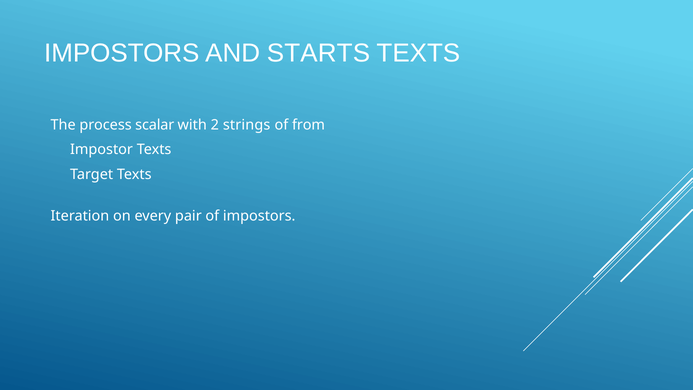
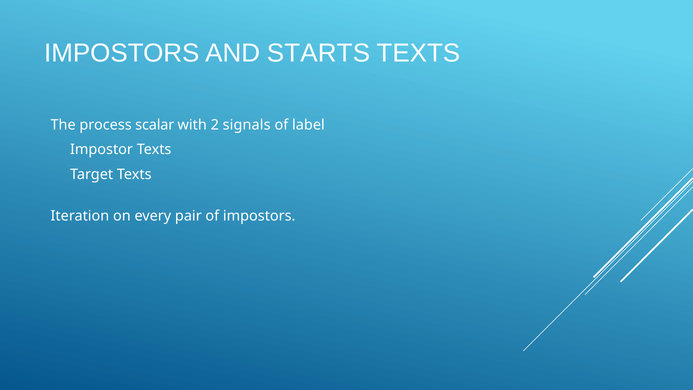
strings: strings -> signals
from: from -> label
